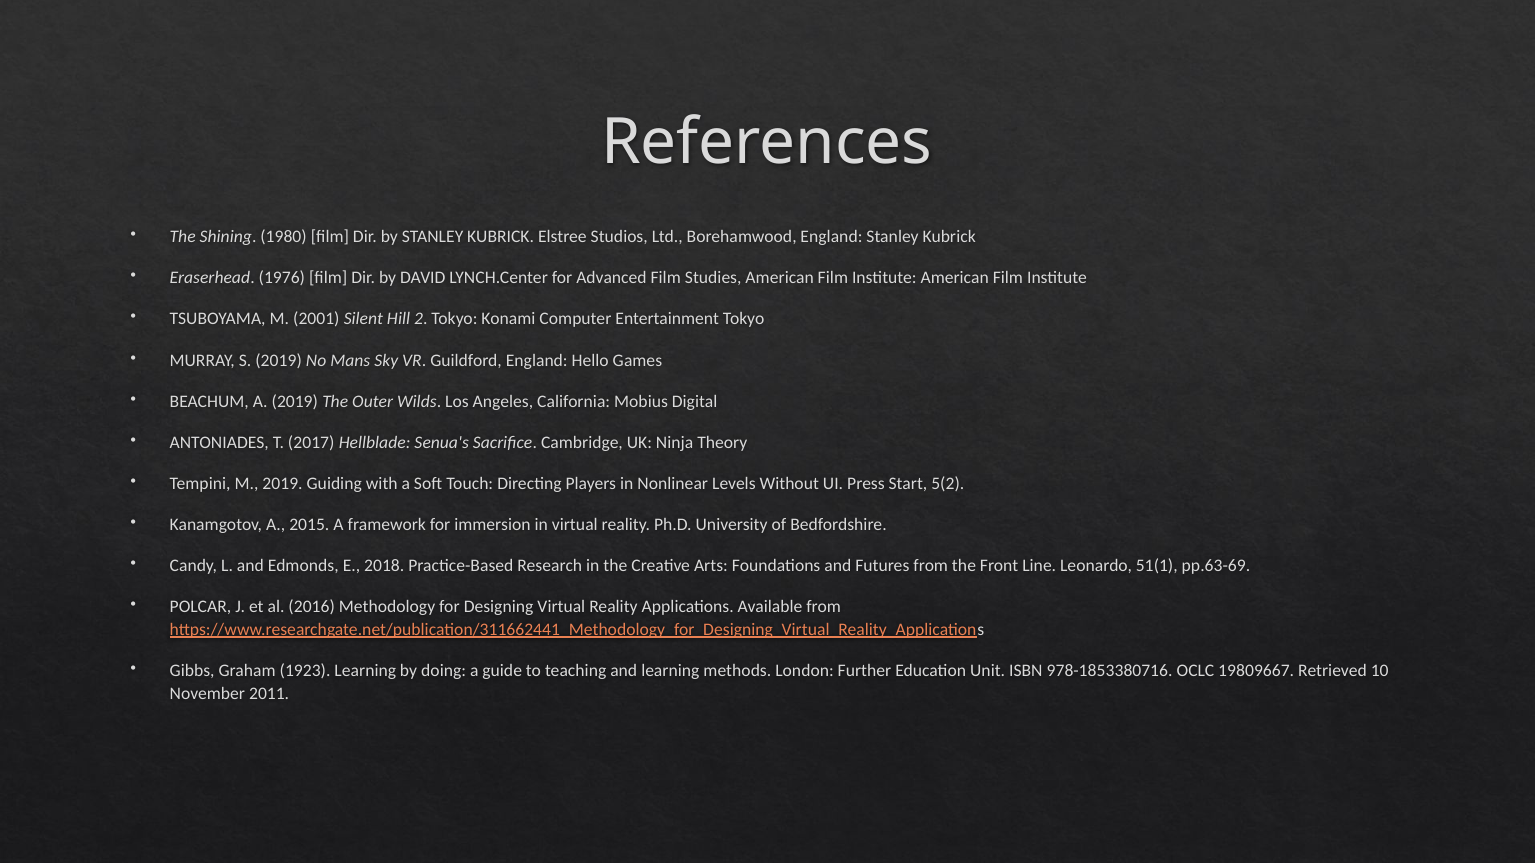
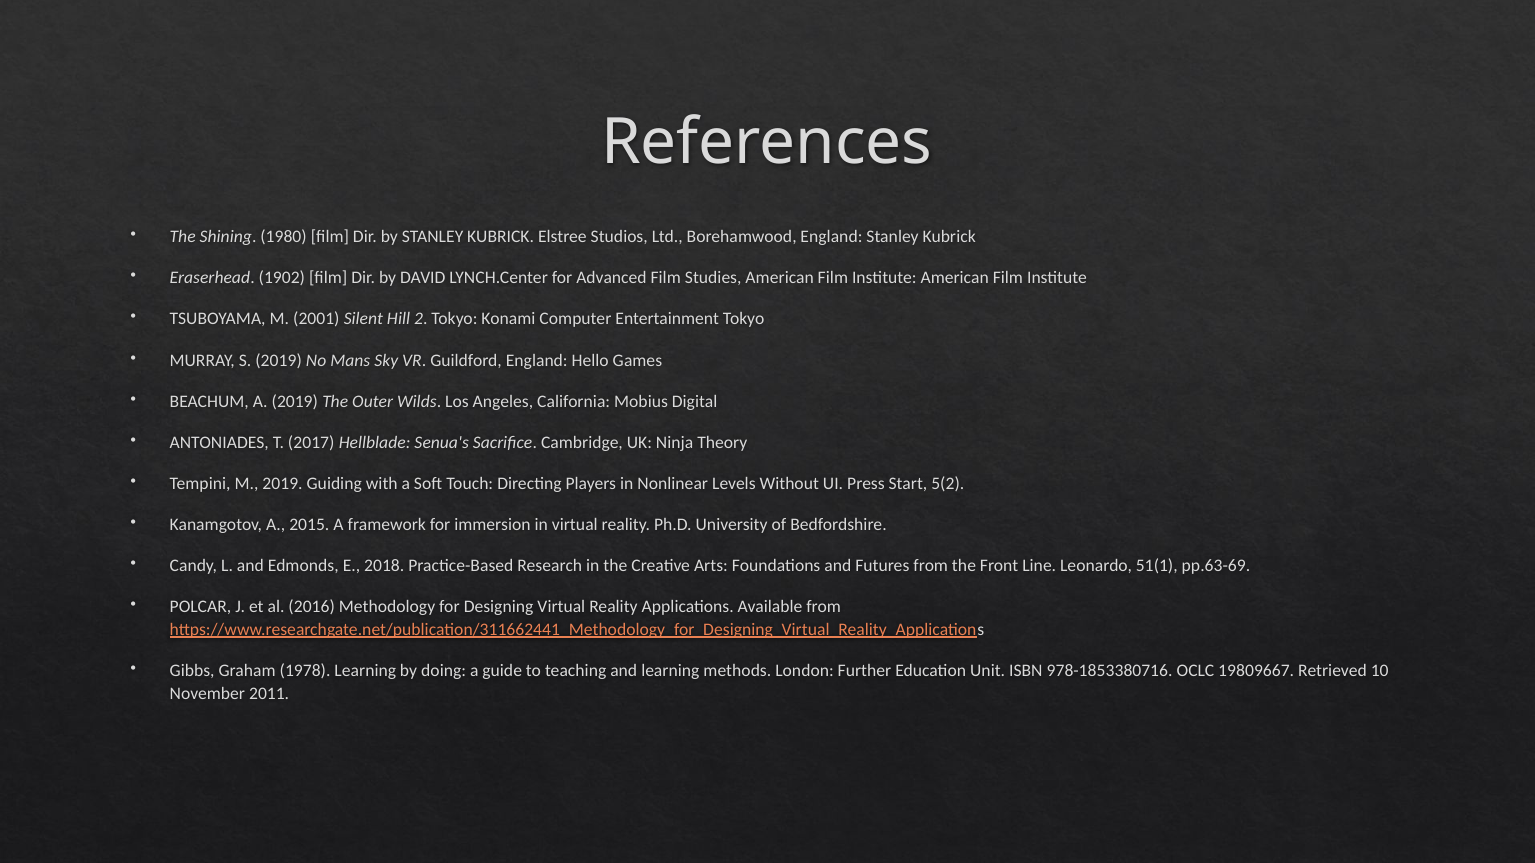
1976: 1976 -> 1902
1923: 1923 -> 1978
